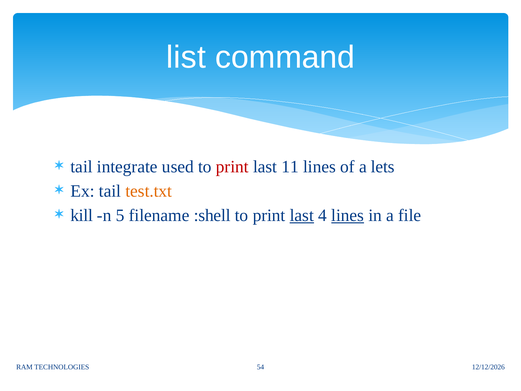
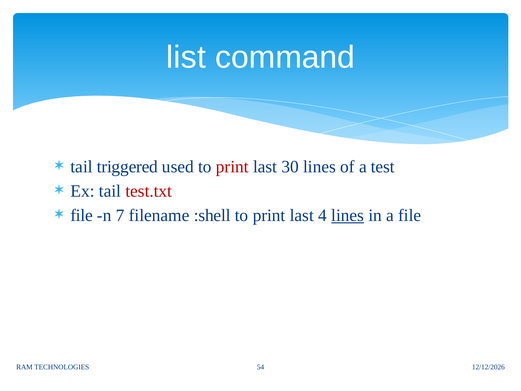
integrate: integrate -> triggered
11: 11 -> 30
lets: lets -> test
test.txt colour: orange -> red
kill at (82, 215): kill -> file
5: 5 -> 7
last at (302, 215) underline: present -> none
